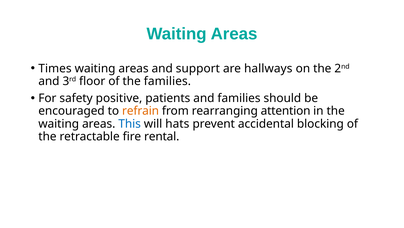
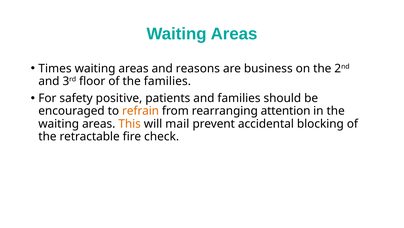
support: support -> reasons
hallways: hallways -> business
This colour: blue -> orange
hats: hats -> mail
rental: rental -> check
